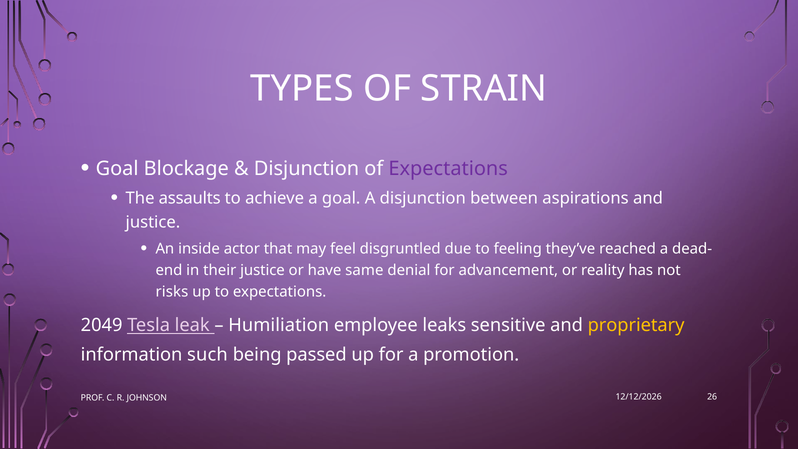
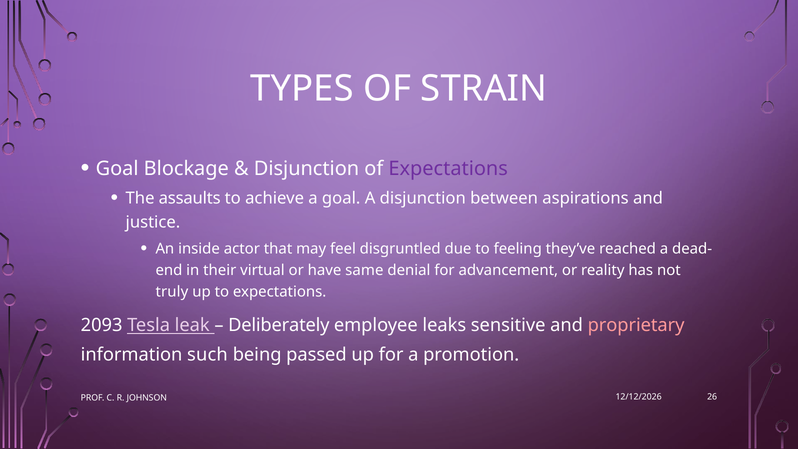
their justice: justice -> virtual
risks: risks -> truly
2049: 2049 -> 2093
Humiliation: Humiliation -> Deliberately
proprietary colour: yellow -> pink
